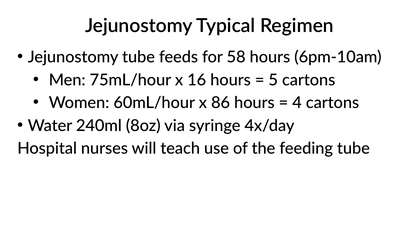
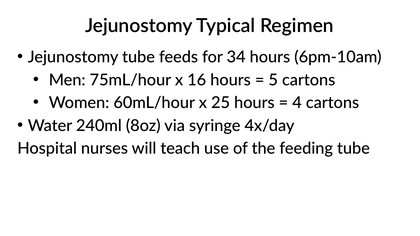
58: 58 -> 34
86: 86 -> 25
